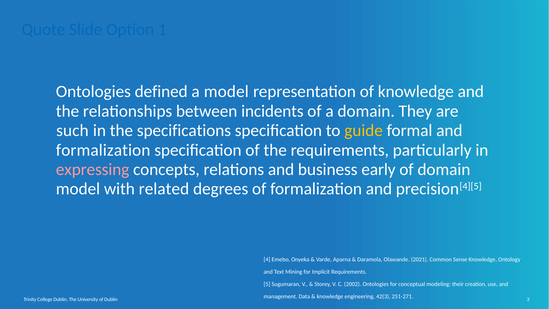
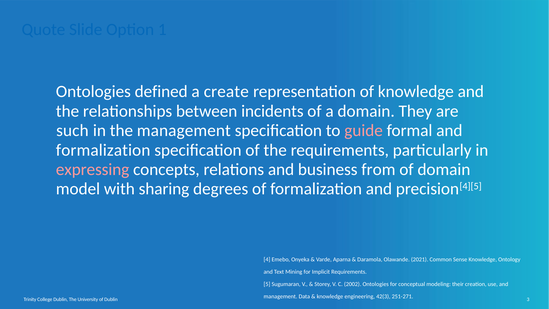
a model: model -> create
the specifications: specifications -> management
guide colour: yellow -> pink
early: early -> from
related: related -> sharing
